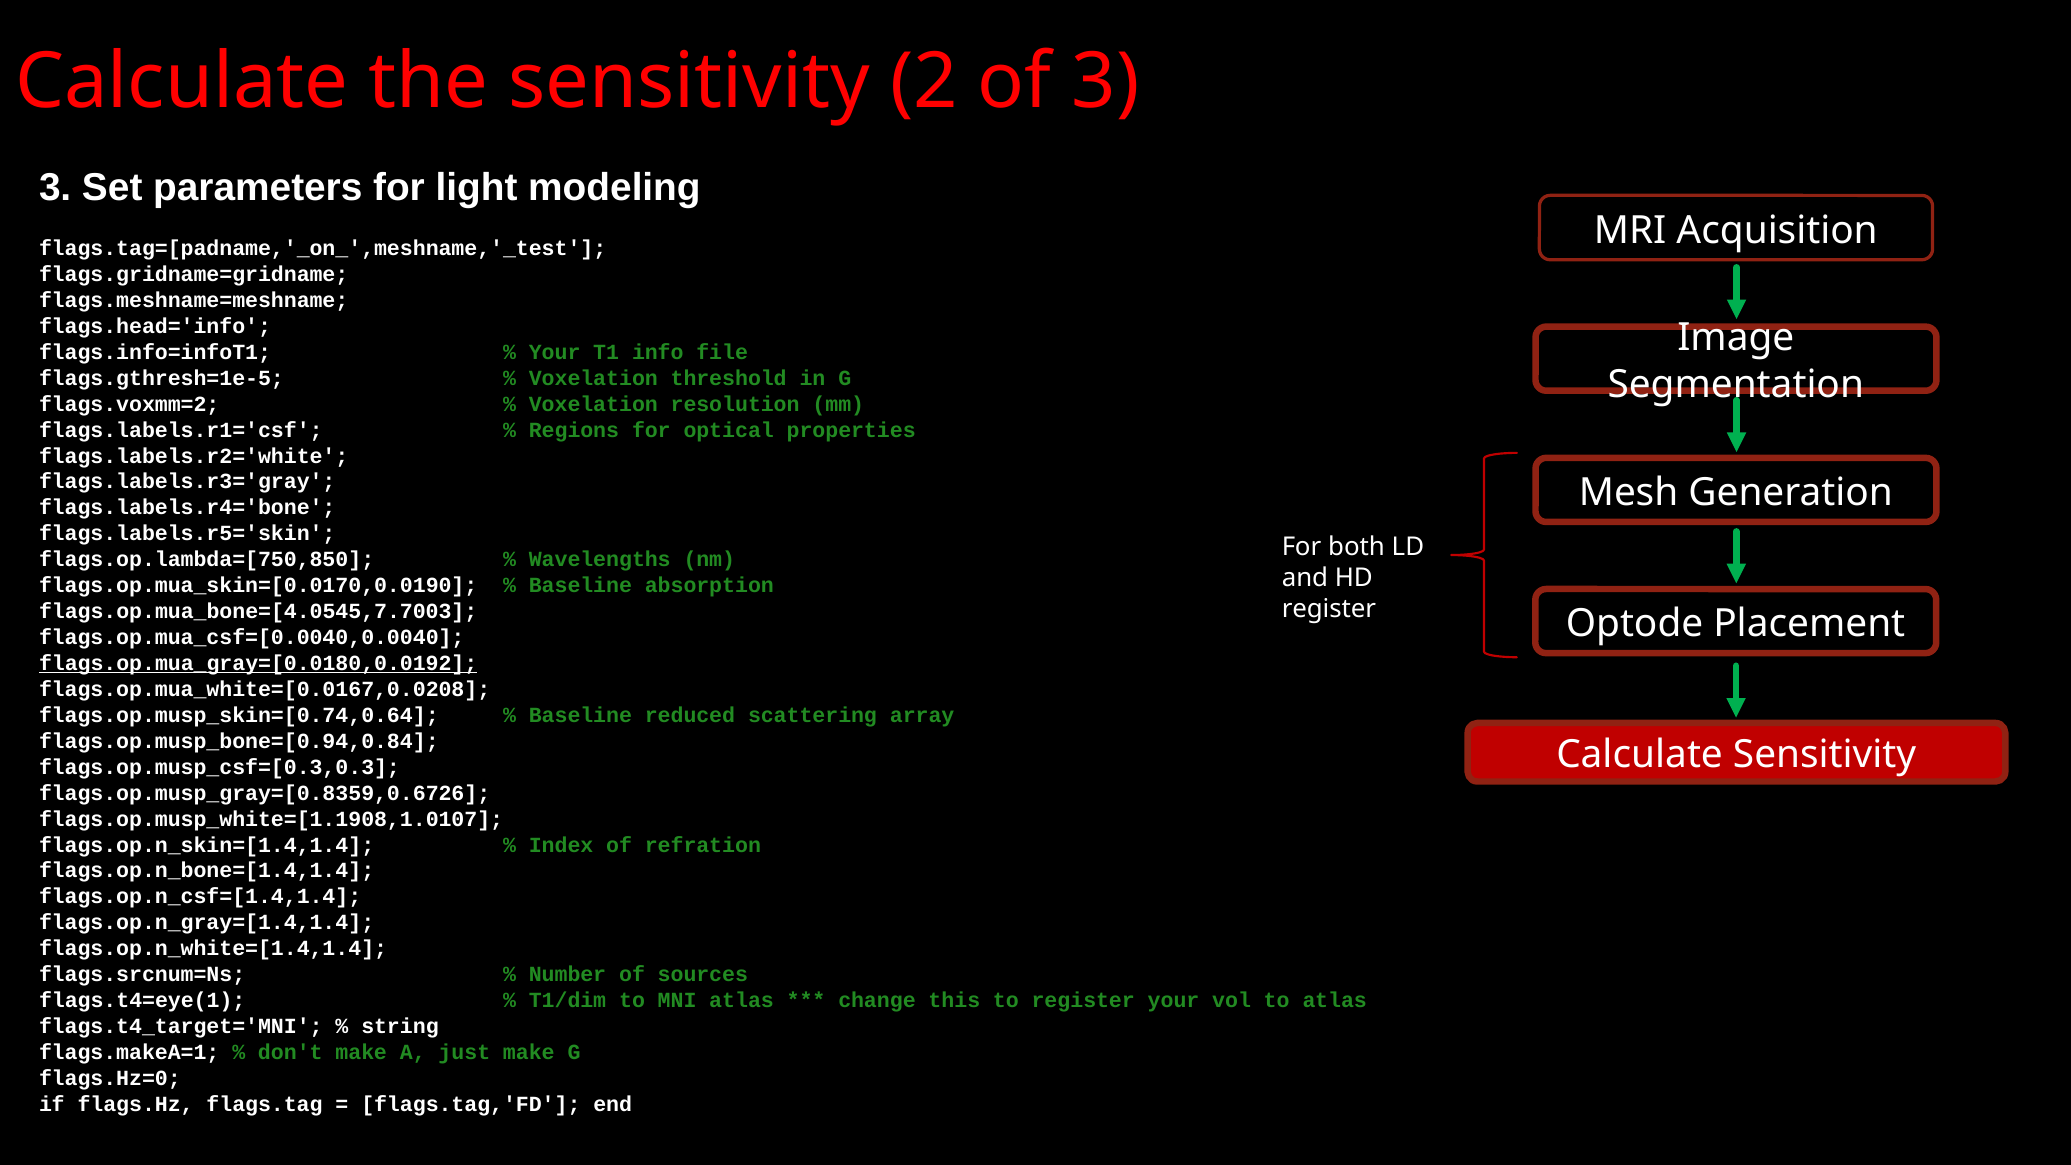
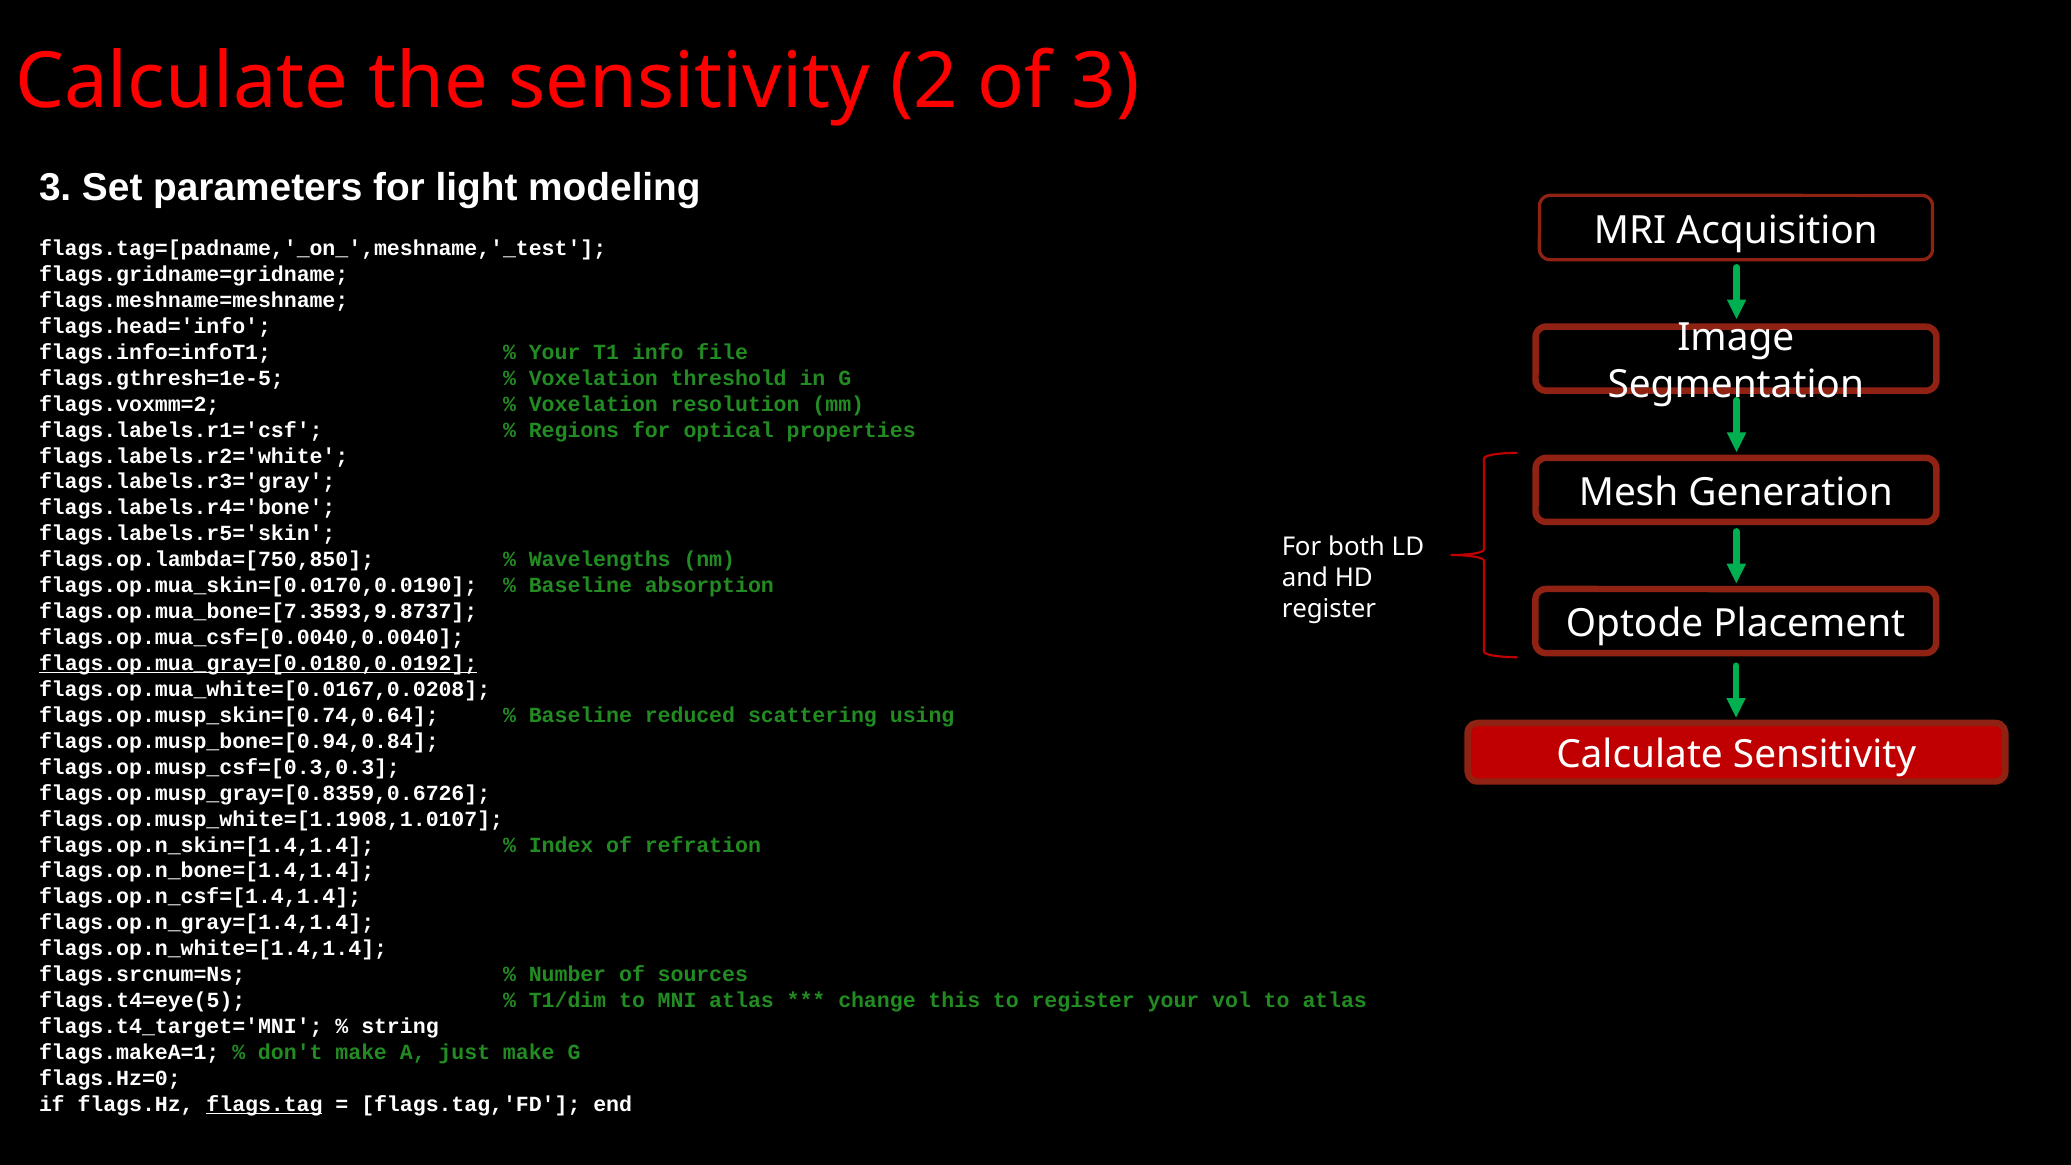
flags.op.mua_bone=[4.0545,7.7003: flags.op.mua_bone=[4.0545,7.7003 -> flags.op.mua_bone=[7.3593,9.8737
array: array -> using
flags.t4=eye(1: flags.t4=eye(1 -> flags.t4=eye(5
flags.tag underline: none -> present
